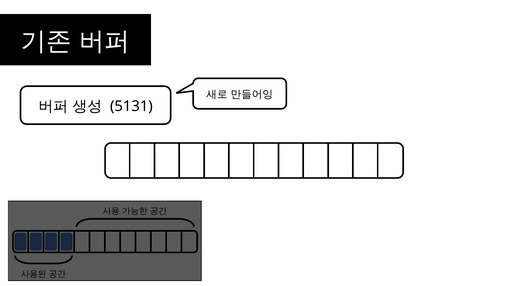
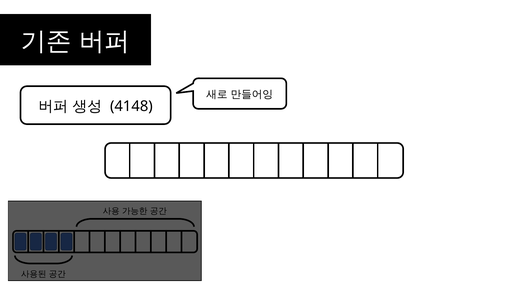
5131: 5131 -> 4148
